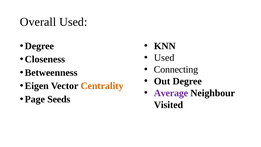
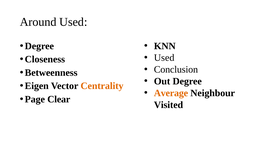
Overall: Overall -> Around
Connecting: Connecting -> Conclusion
Average colour: purple -> orange
Seeds: Seeds -> Clear
